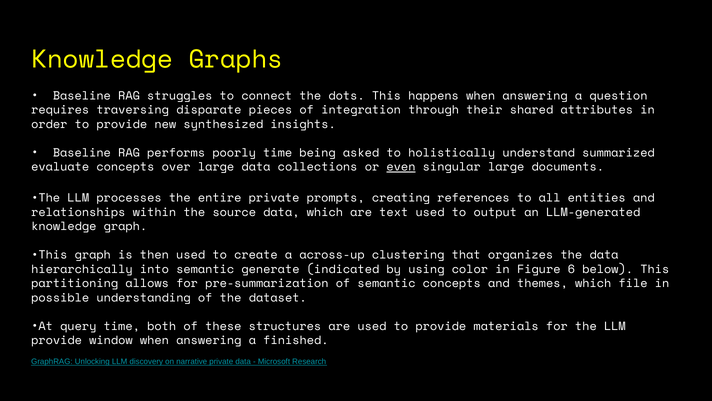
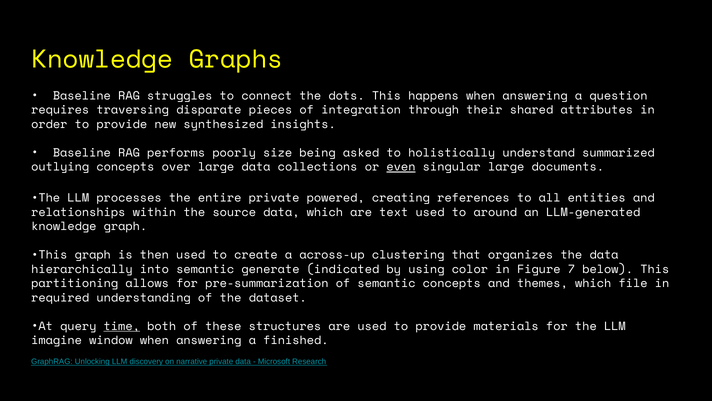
poorly time: time -> size
evaluate: evaluate -> outlying
prompts: prompts -> powered
output: output -> around
6: 6 -> 7
possible: possible -> required
time at (122, 326) underline: none -> present
provide at (57, 340): provide -> imagine
